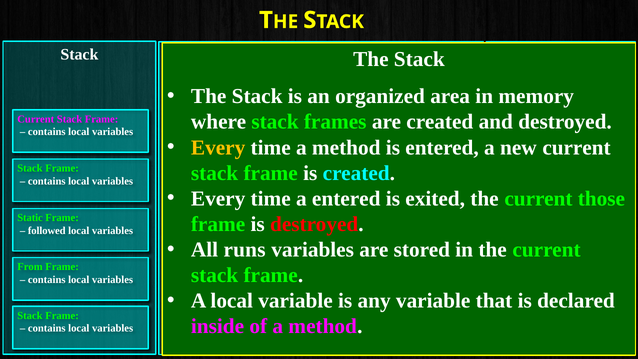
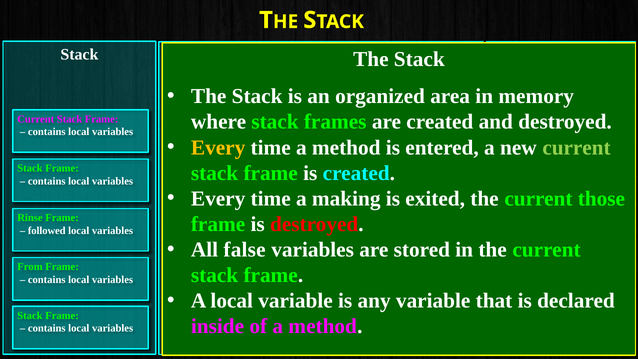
current at (577, 147) colour: white -> light green
a entered: entered -> making
Static: Static -> Rinse
runs: runs -> false
